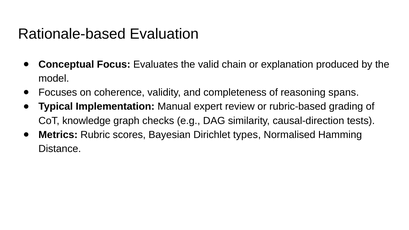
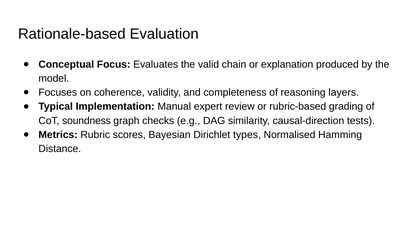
spans: spans -> layers
knowledge: knowledge -> soundness
